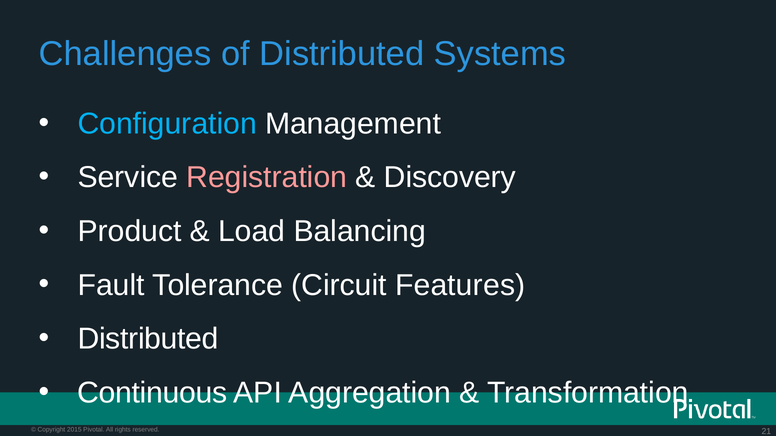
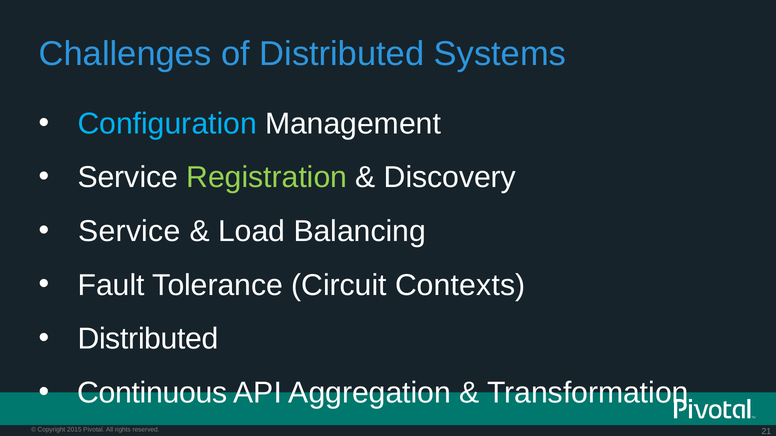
Registration colour: pink -> light green
Product at (130, 232): Product -> Service
Features: Features -> Contexts
